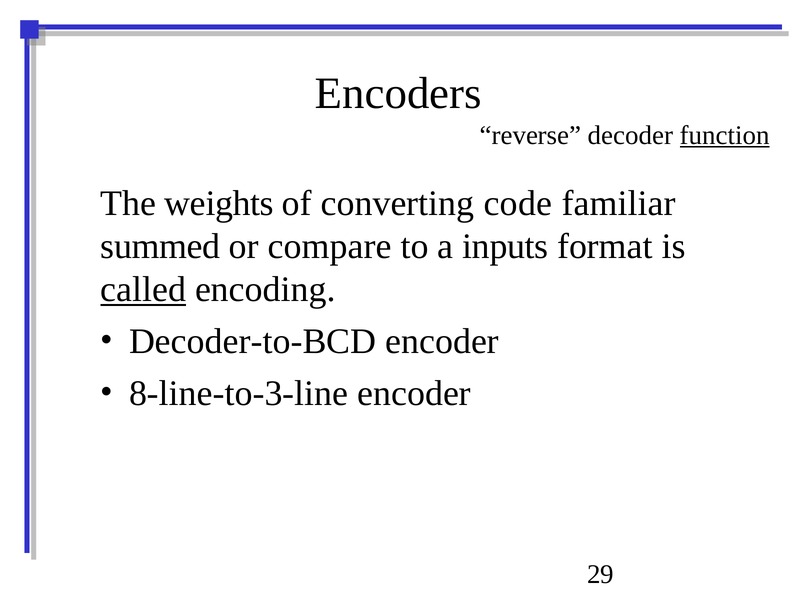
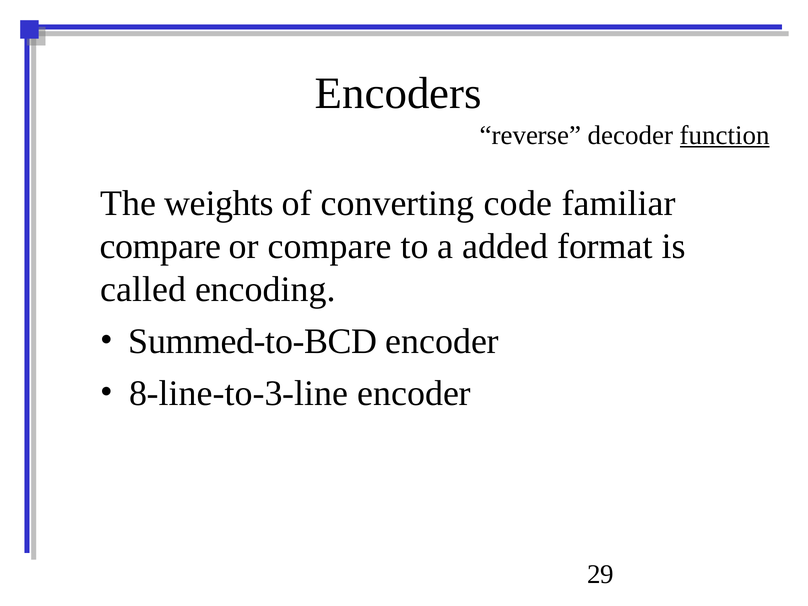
summed at (160, 246): summed -> compare
inputs: inputs -> added
called underline: present -> none
Decoder-to-BCD: Decoder-to-BCD -> Summed-to-BCD
